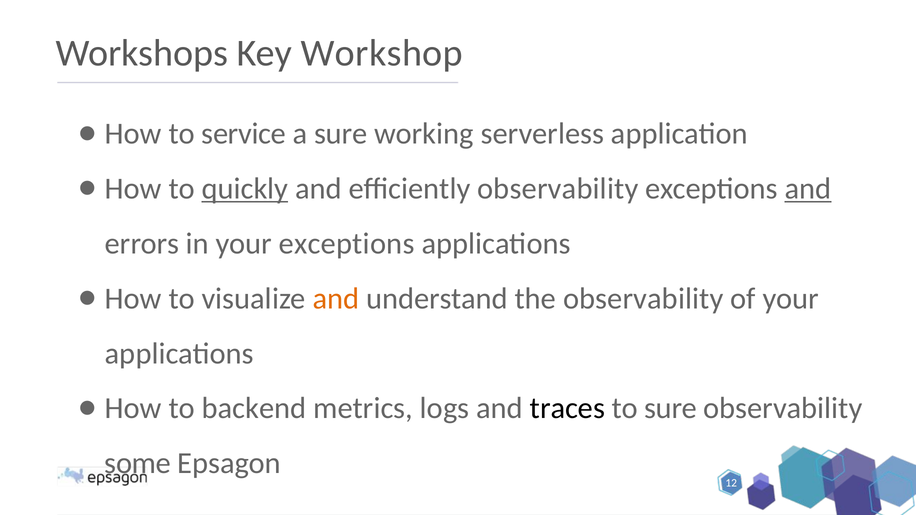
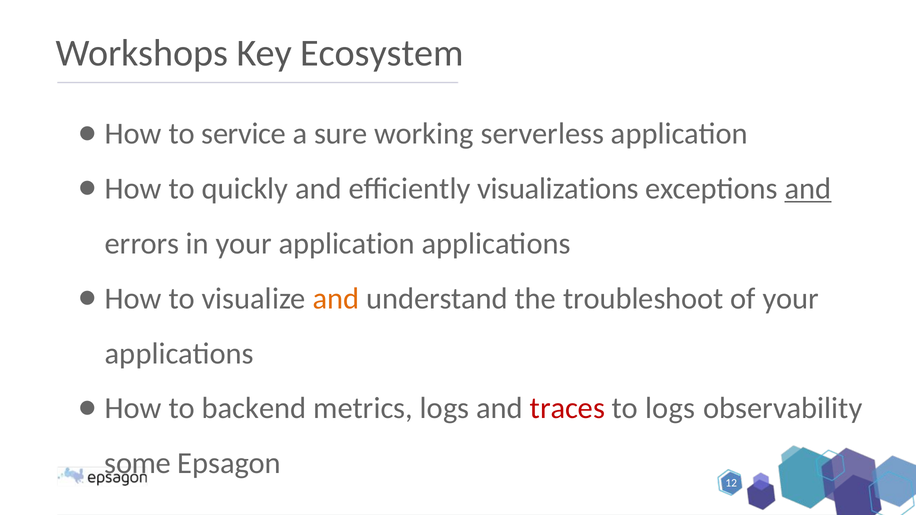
Workshop: Workshop -> Ecosystem
quickly underline: present -> none
efficiently observability: observability -> visualizations
your exceptions: exceptions -> application
the observability: observability -> troubleshoot
traces colour: black -> red
to sure: sure -> logs
